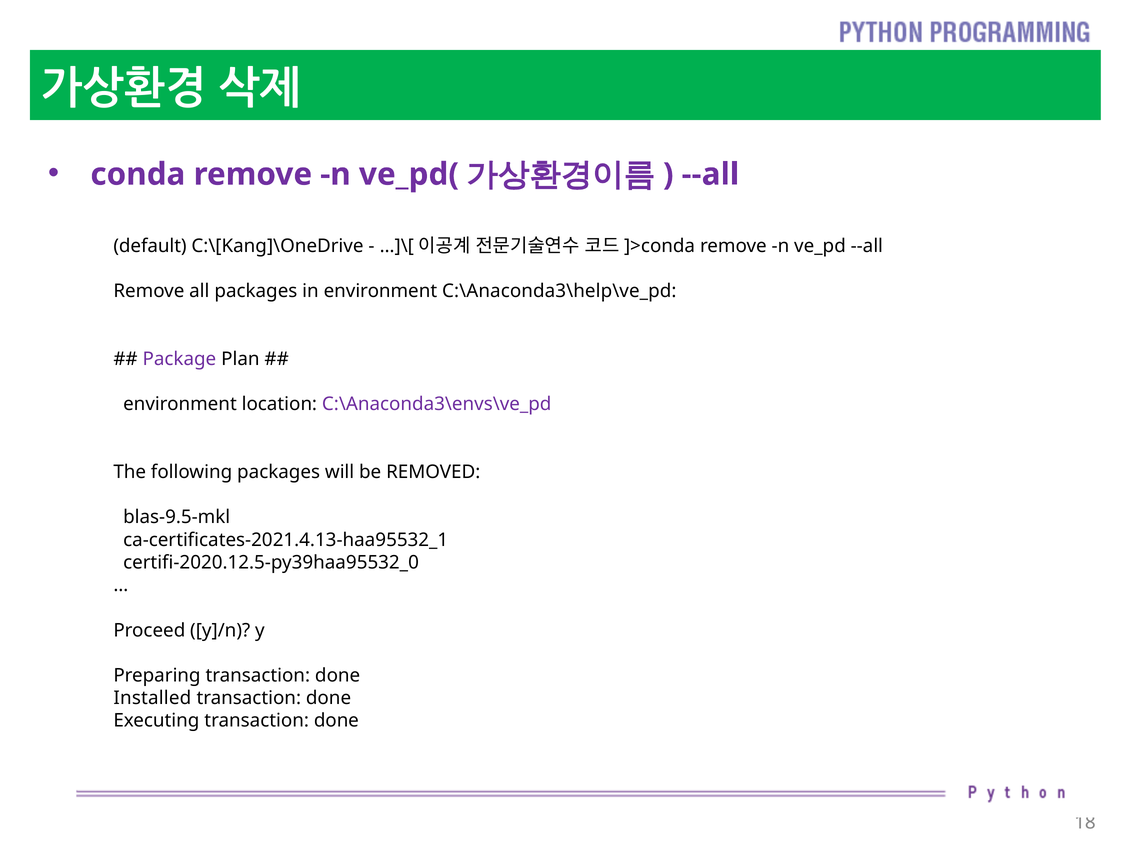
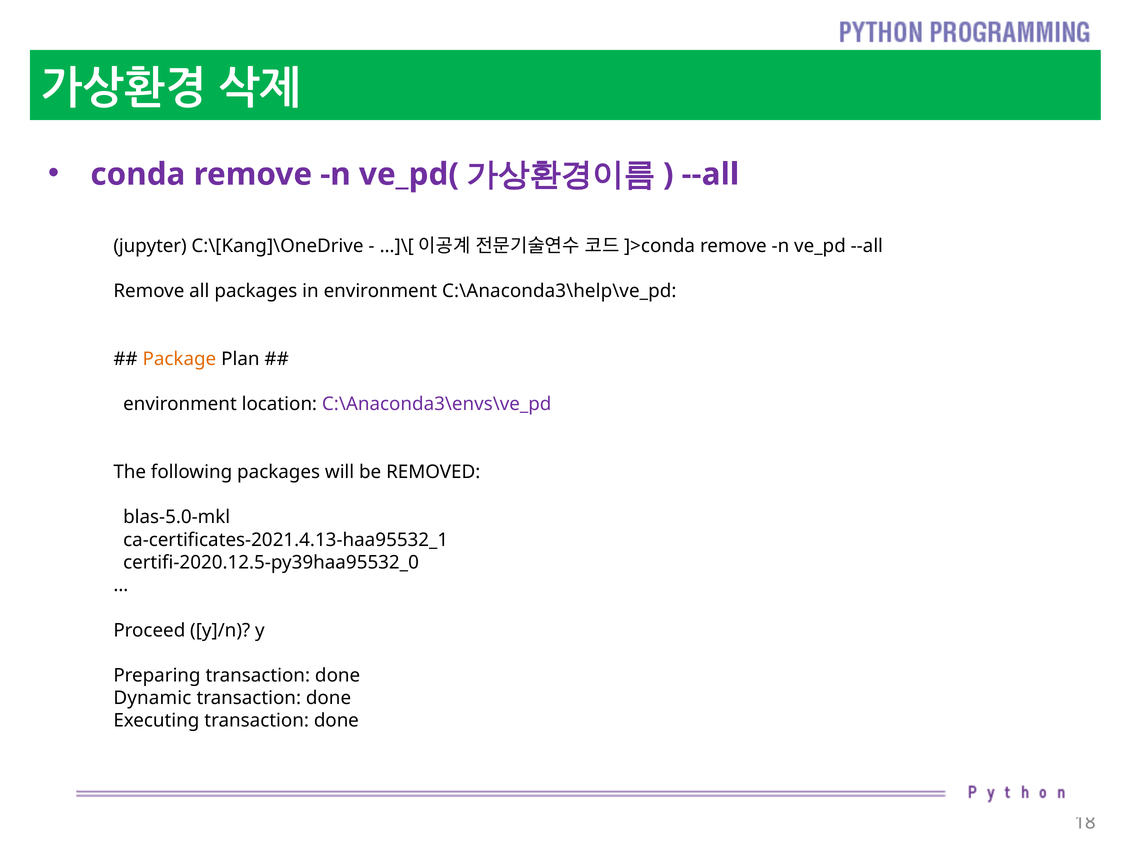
default: default -> jupyter
Package colour: purple -> orange
blas-9.5-mkl: blas-9.5-mkl -> blas-5.0-mkl
Installed: Installed -> Dynamic
